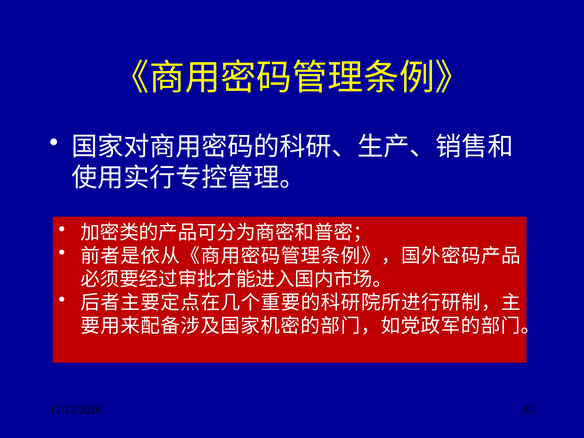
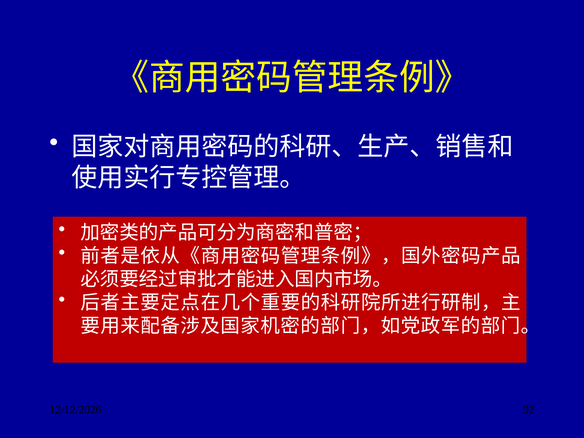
80: 80 -> 92
